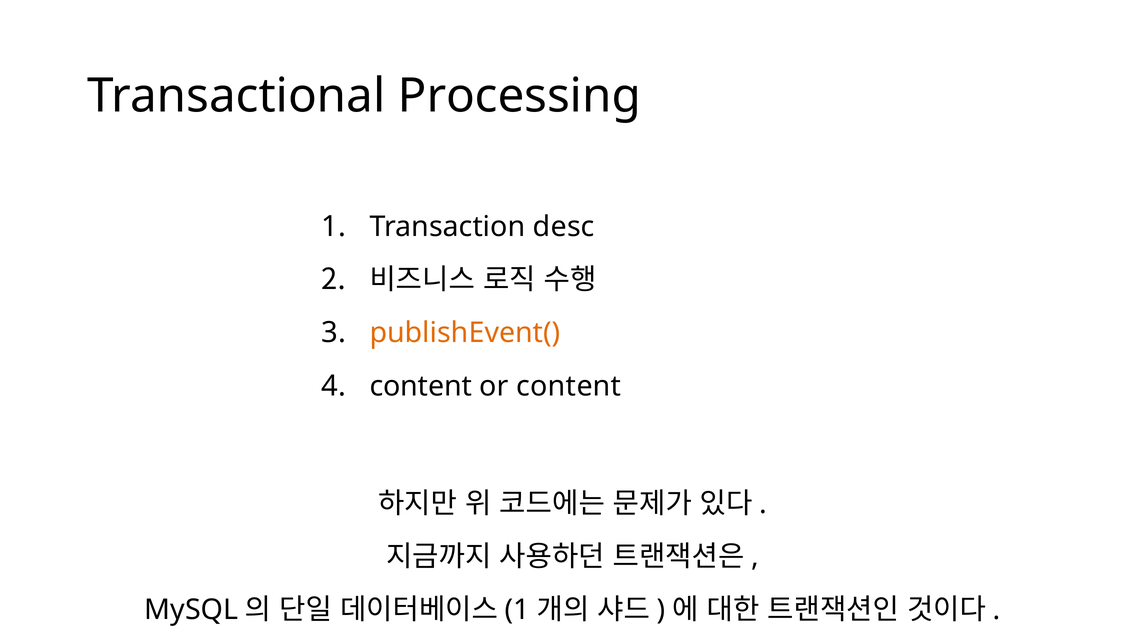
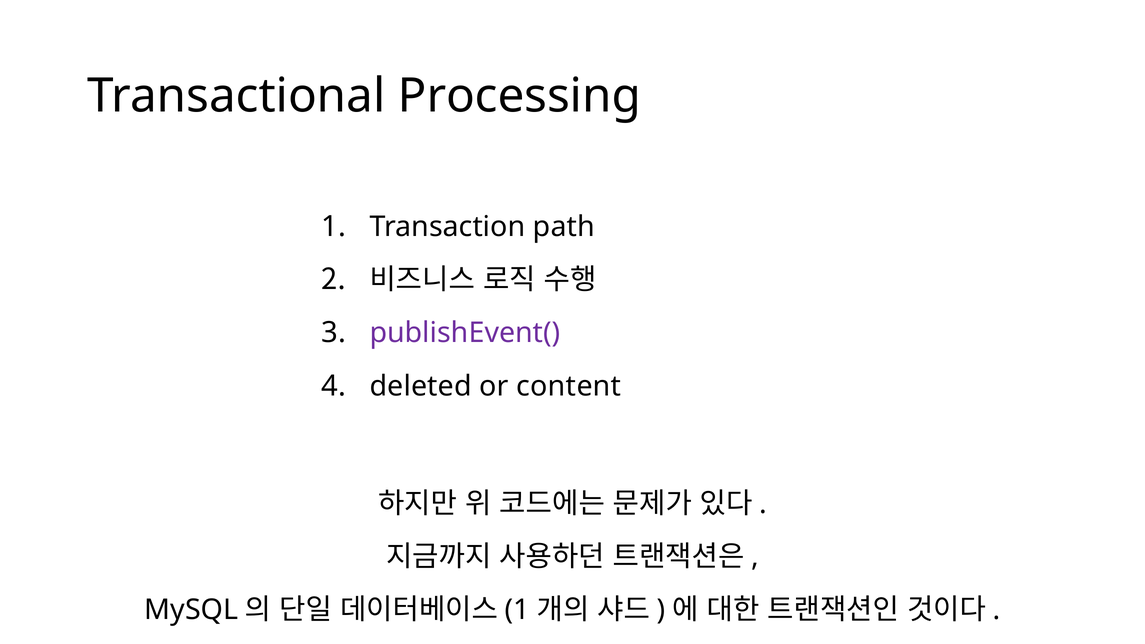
desc: desc -> path
publishEvent( colour: orange -> purple
content at (421, 386): content -> deleted
